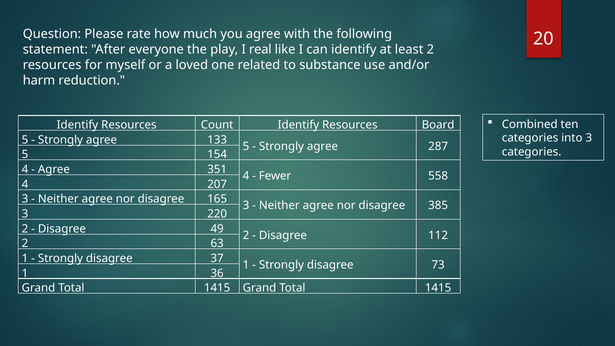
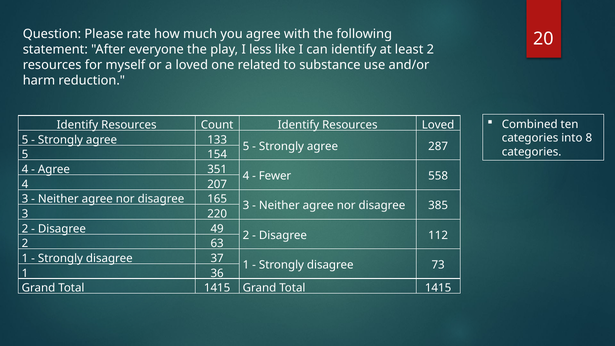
real: real -> less
Resources Board: Board -> Loved
into 3: 3 -> 8
